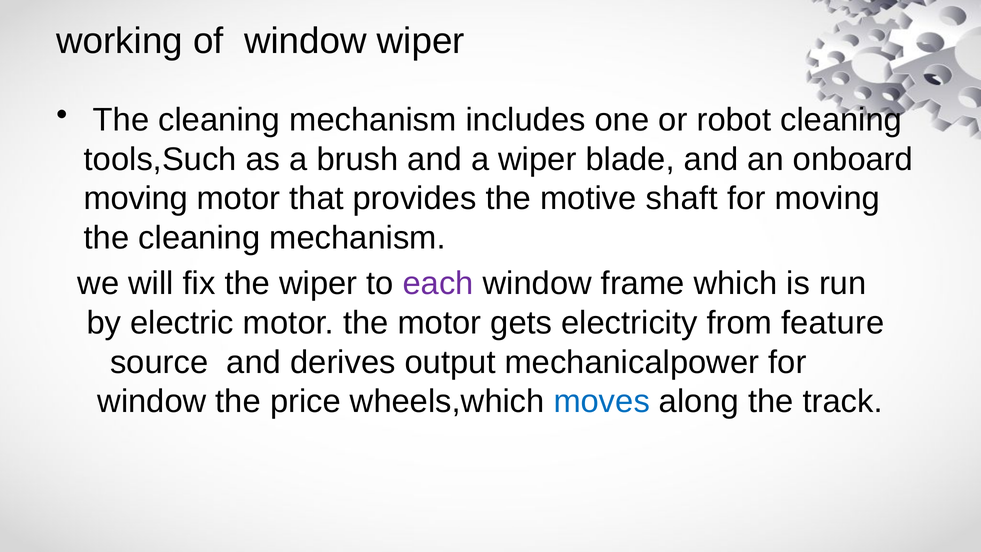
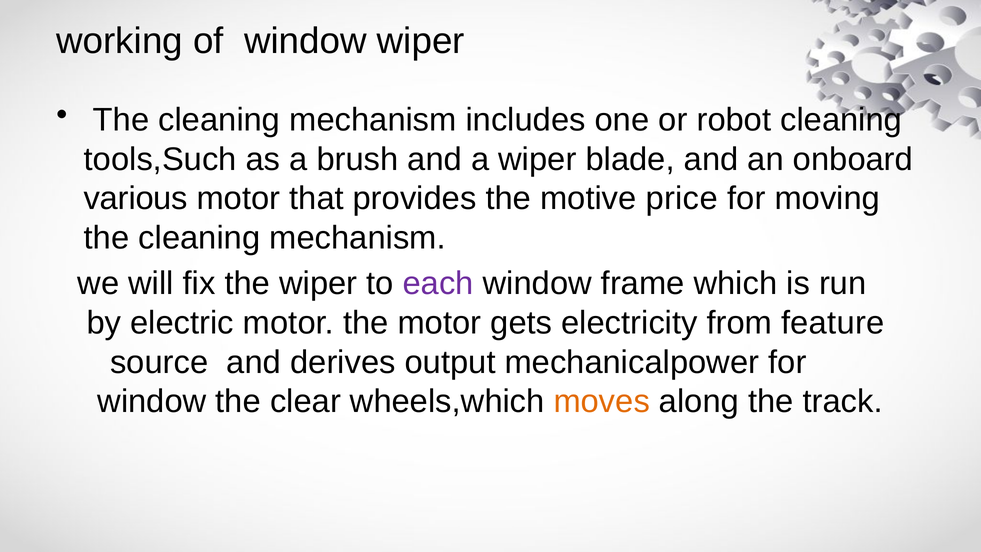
moving at (136, 199): moving -> various
shaft: shaft -> price
price: price -> clear
moves colour: blue -> orange
